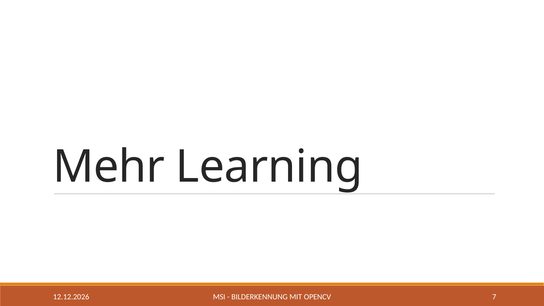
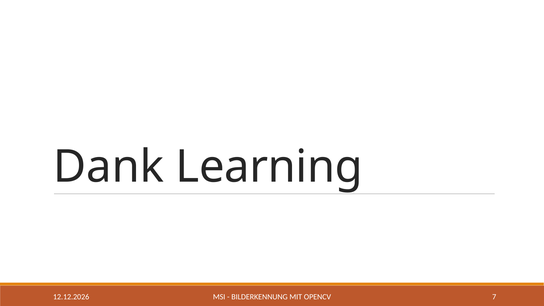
Mehr: Mehr -> Dank
